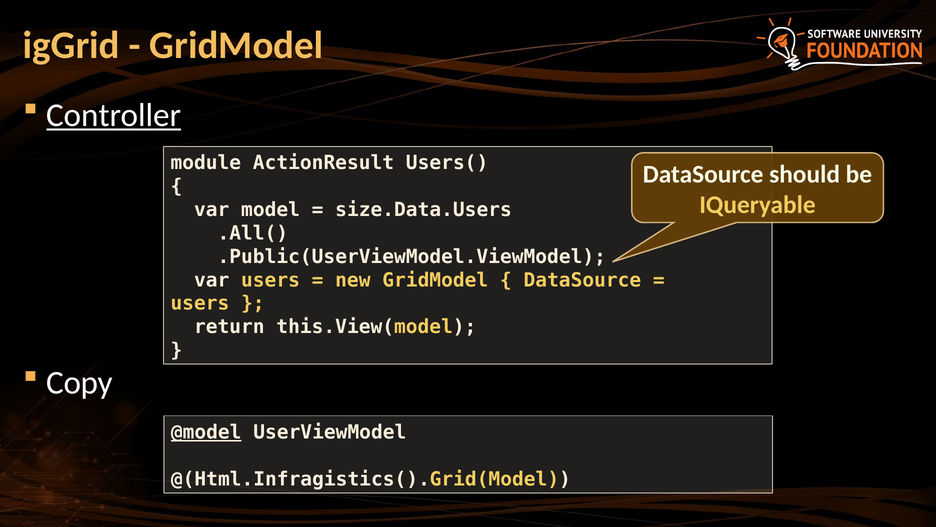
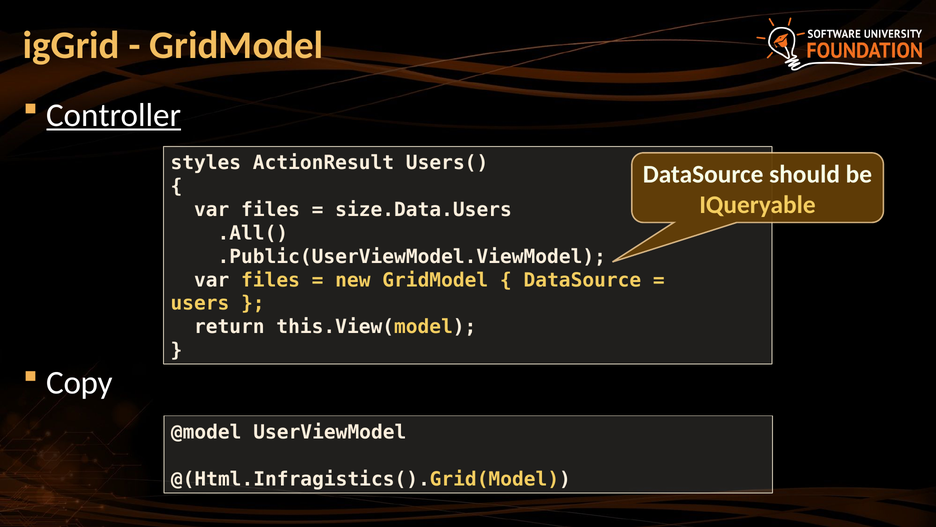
module: module -> styles
model at (271, 210): model -> files
users at (270, 280): users -> files
@model underline: present -> none
